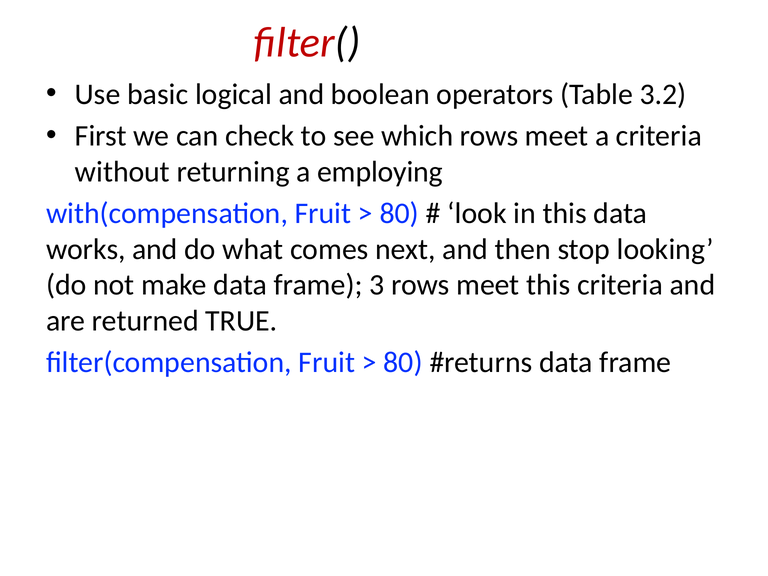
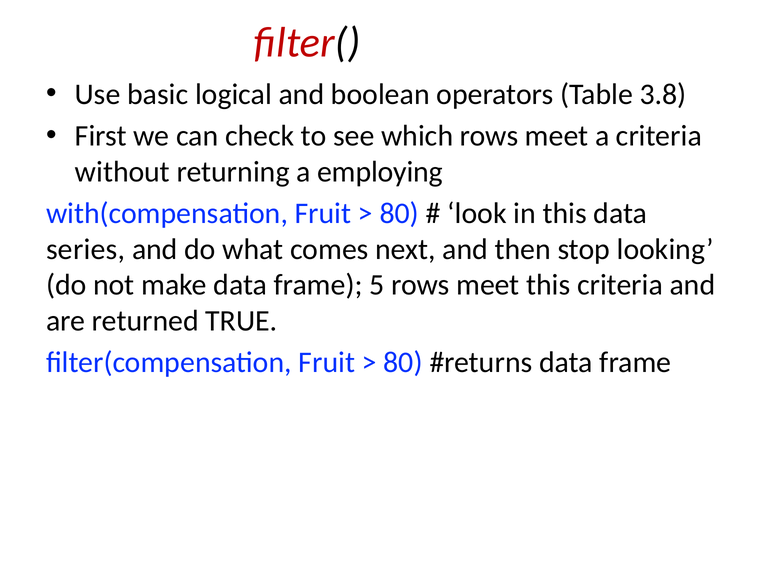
3.2: 3.2 -> 3.8
works: works -> series
3: 3 -> 5
